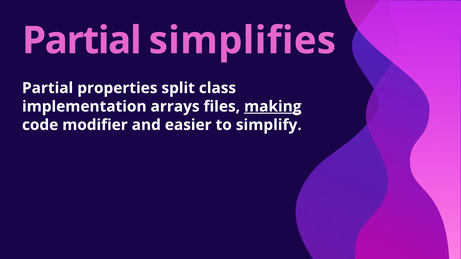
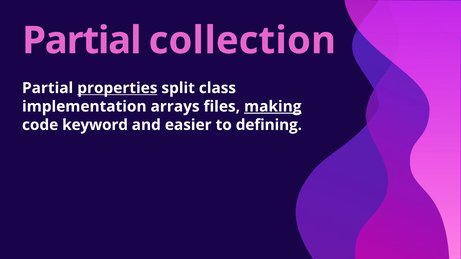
simplifies: simplifies -> collection
properties underline: none -> present
modifier: modifier -> keyword
simplify: simplify -> defining
